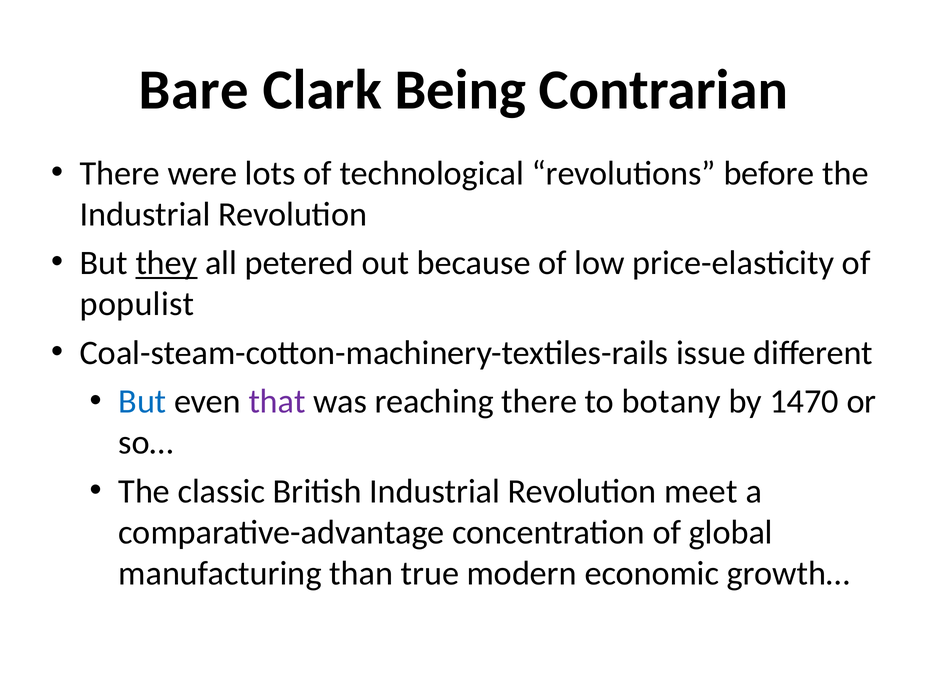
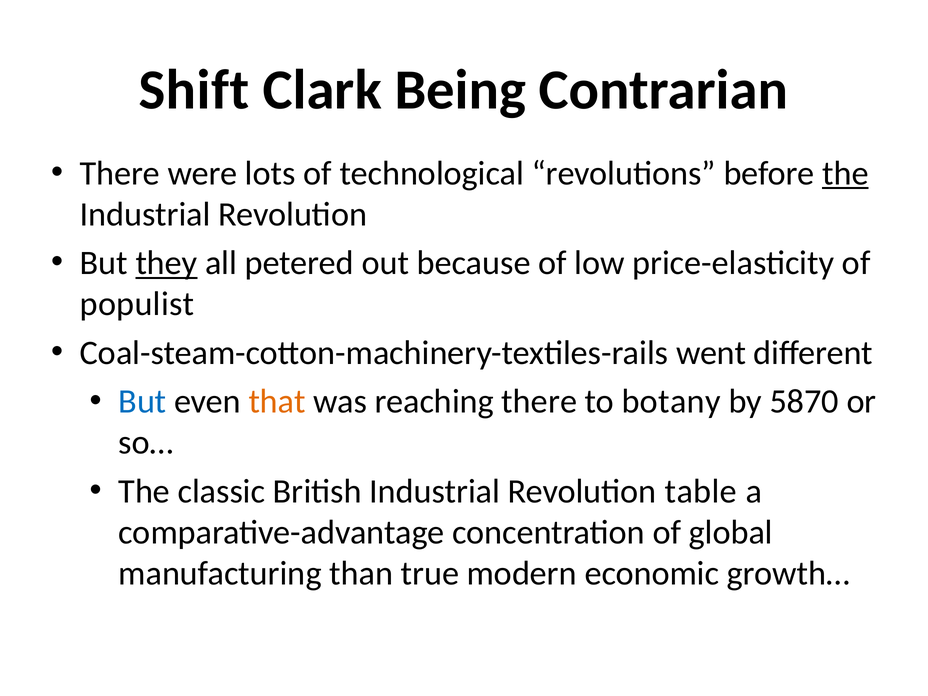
Bare: Bare -> Shift
the at (845, 173) underline: none -> present
issue: issue -> went
that colour: purple -> orange
1470: 1470 -> 5870
meet: meet -> table
